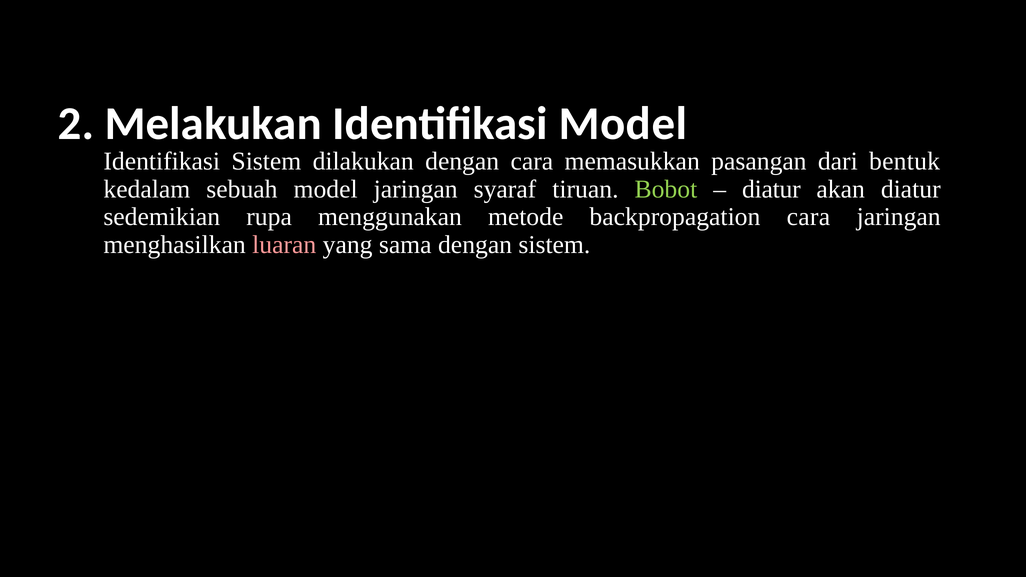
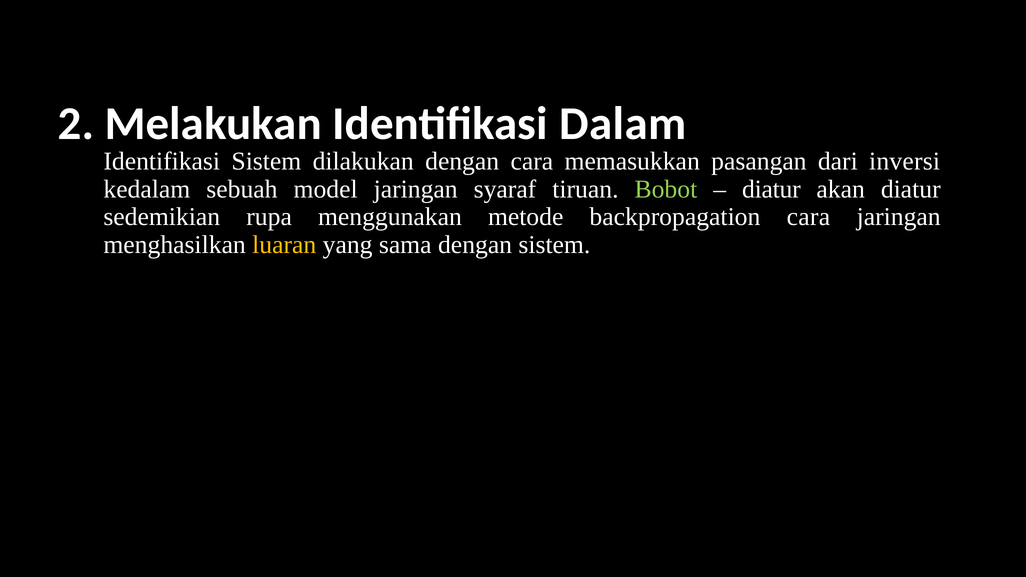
Identifikasi Model: Model -> Dalam
bentuk: bentuk -> inversi
luaran colour: pink -> yellow
